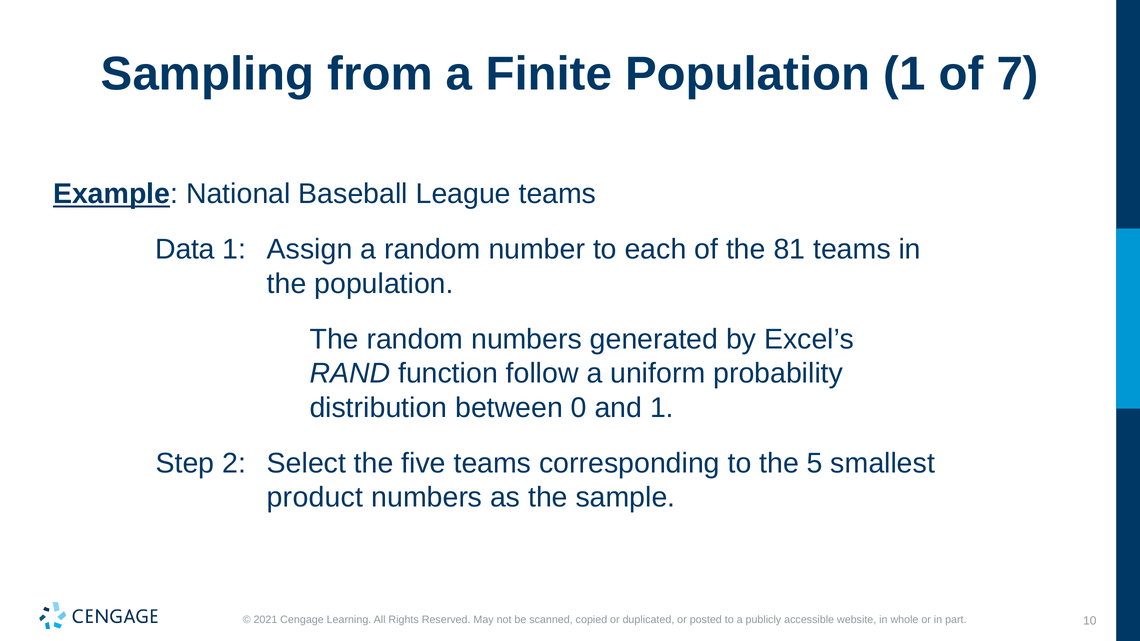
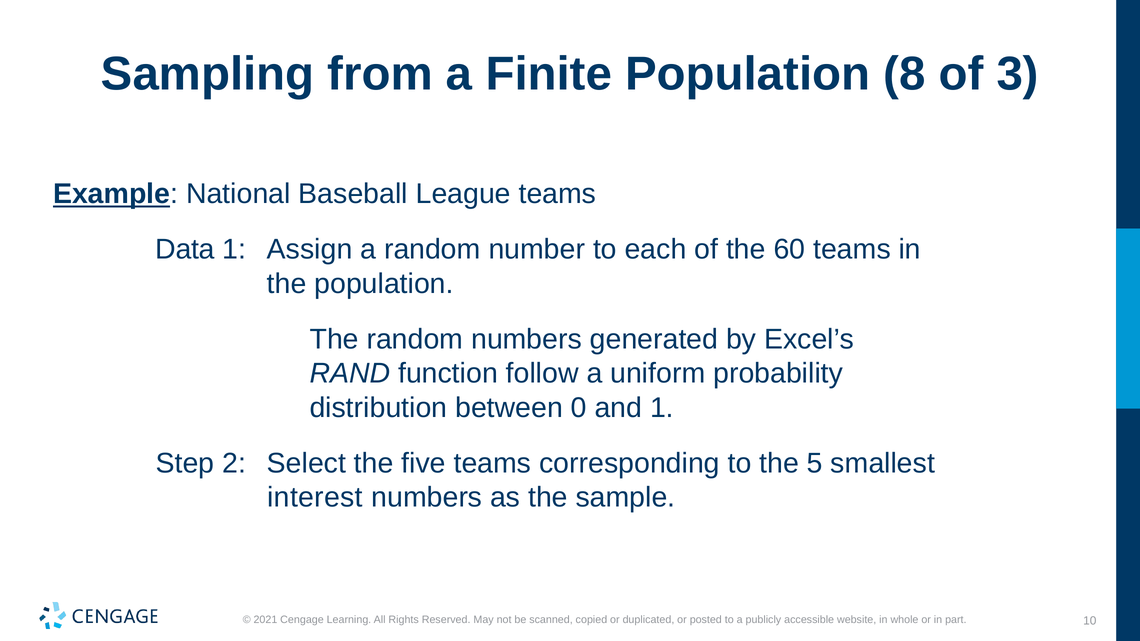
Population 1: 1 -> 8
7: 7 -> 3
81: 81 -> 60
product: product -> interest
